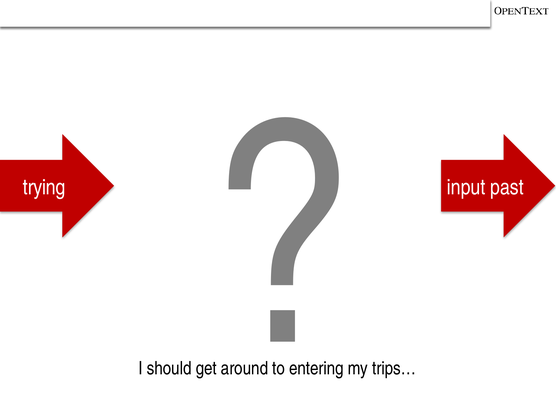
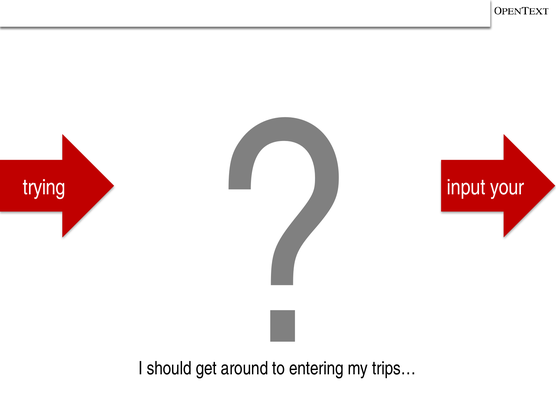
past: past -> your
